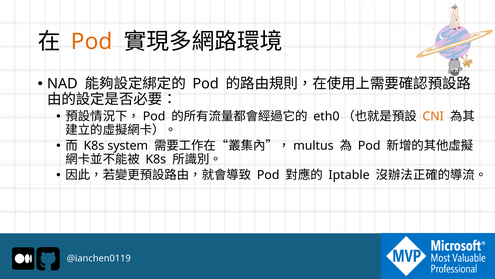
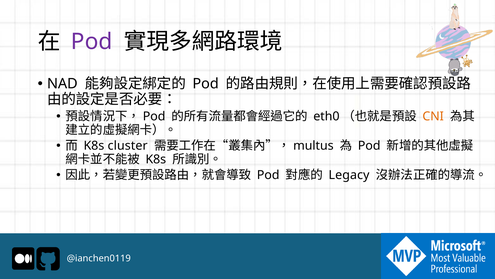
Pod at (92, 42) colour: orange -> purple
system: system -> cluster
Iptable: Iptable -> Legacy
